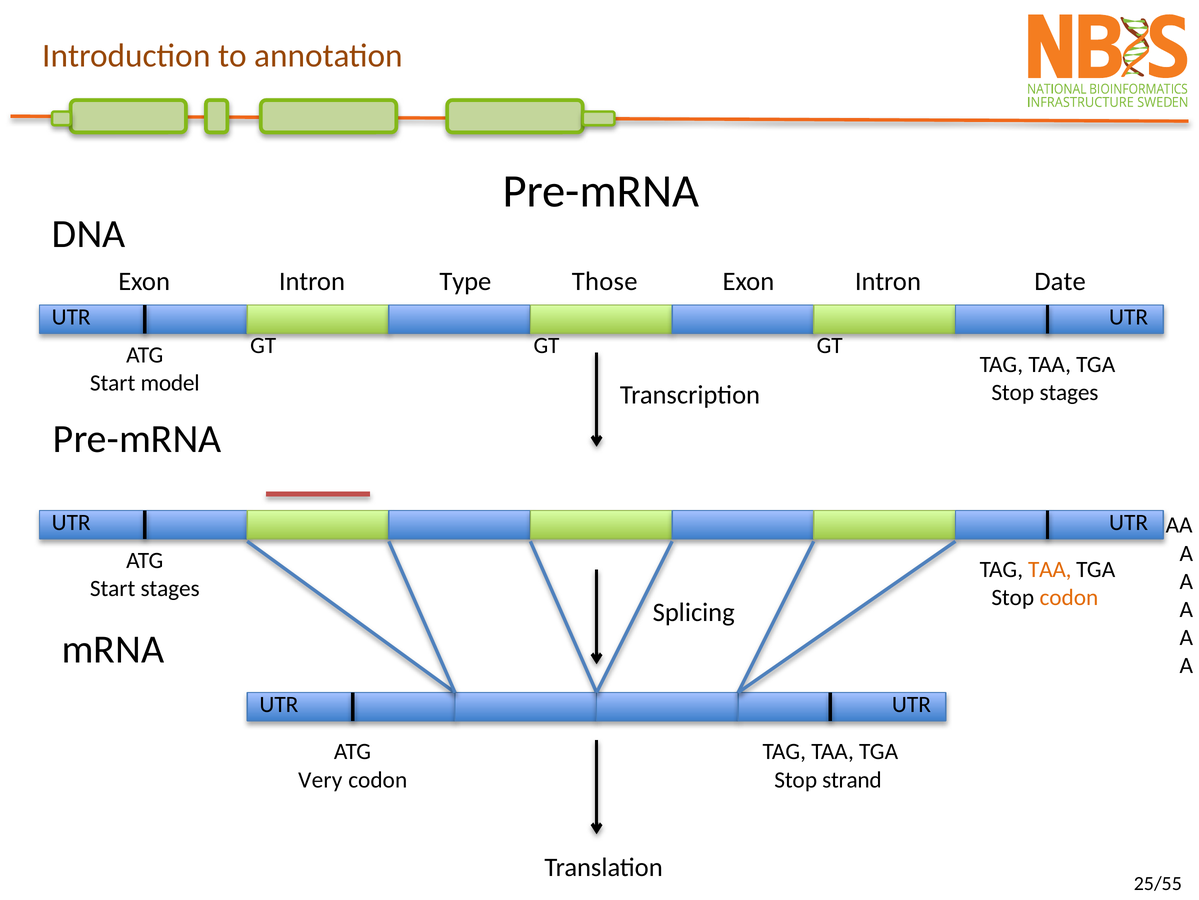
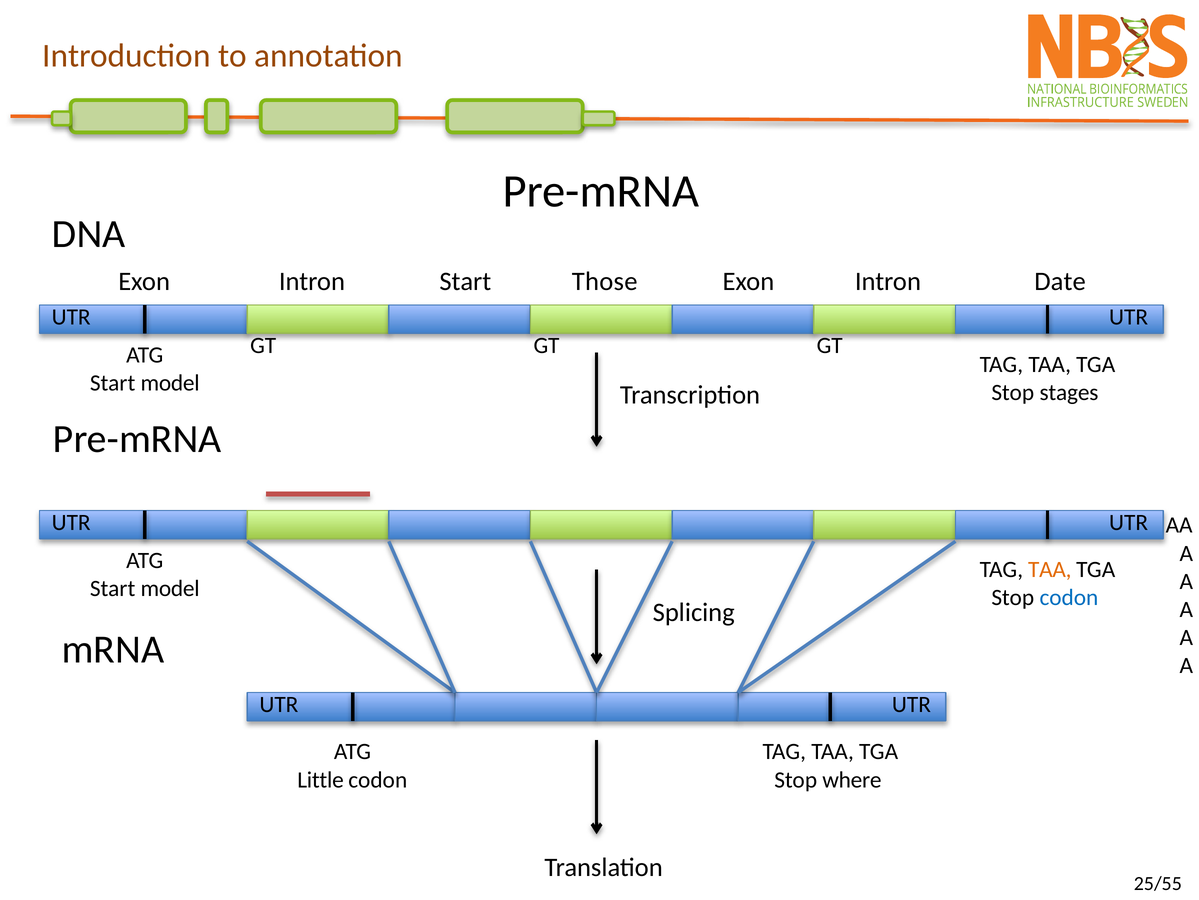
Type at (465, 281): Type -> Start
stages at (170, 588): stages -> model
codon at (1069, 597) colour: orange -> blue
Very: Very -> Little
strand: strand -> where
